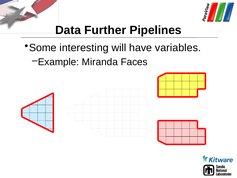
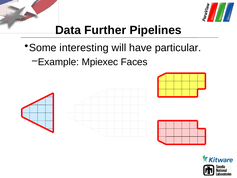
variables: variables -> particular
Miranda: Miranda -> Mpiexec
